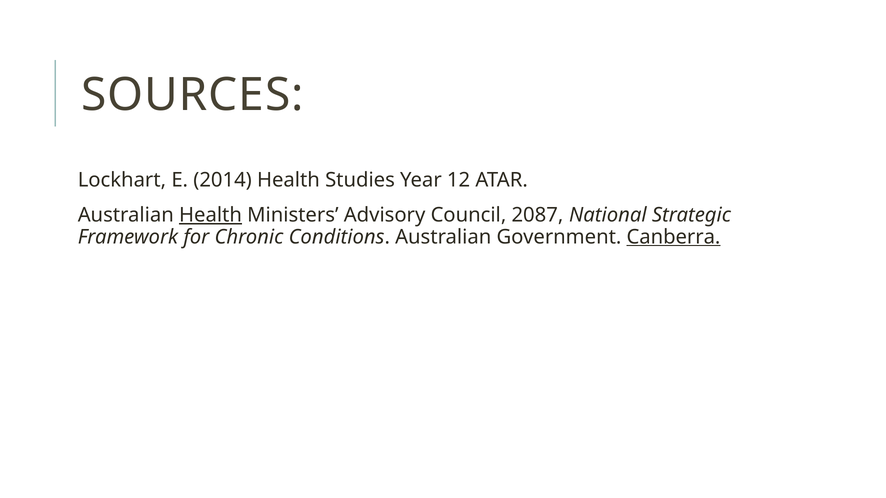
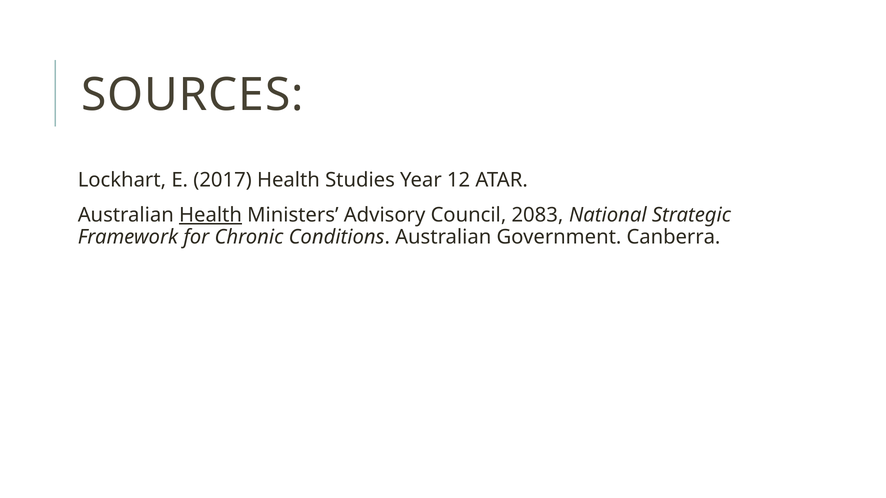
2014: 2014 -> 2017
2087: 2087 -> 2083
Canberra underline: present -> none
